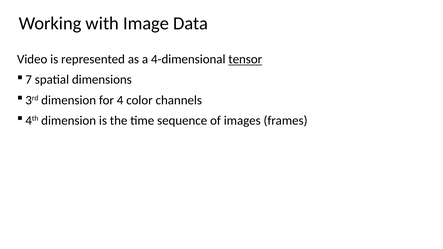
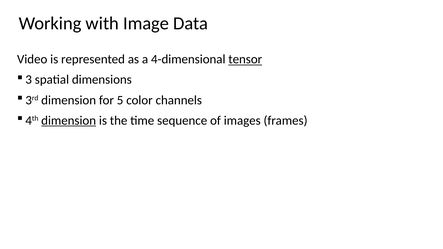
7: 7 -> 3
4: 4 -> 5
dimension at (69, 121) underline: none -> present
